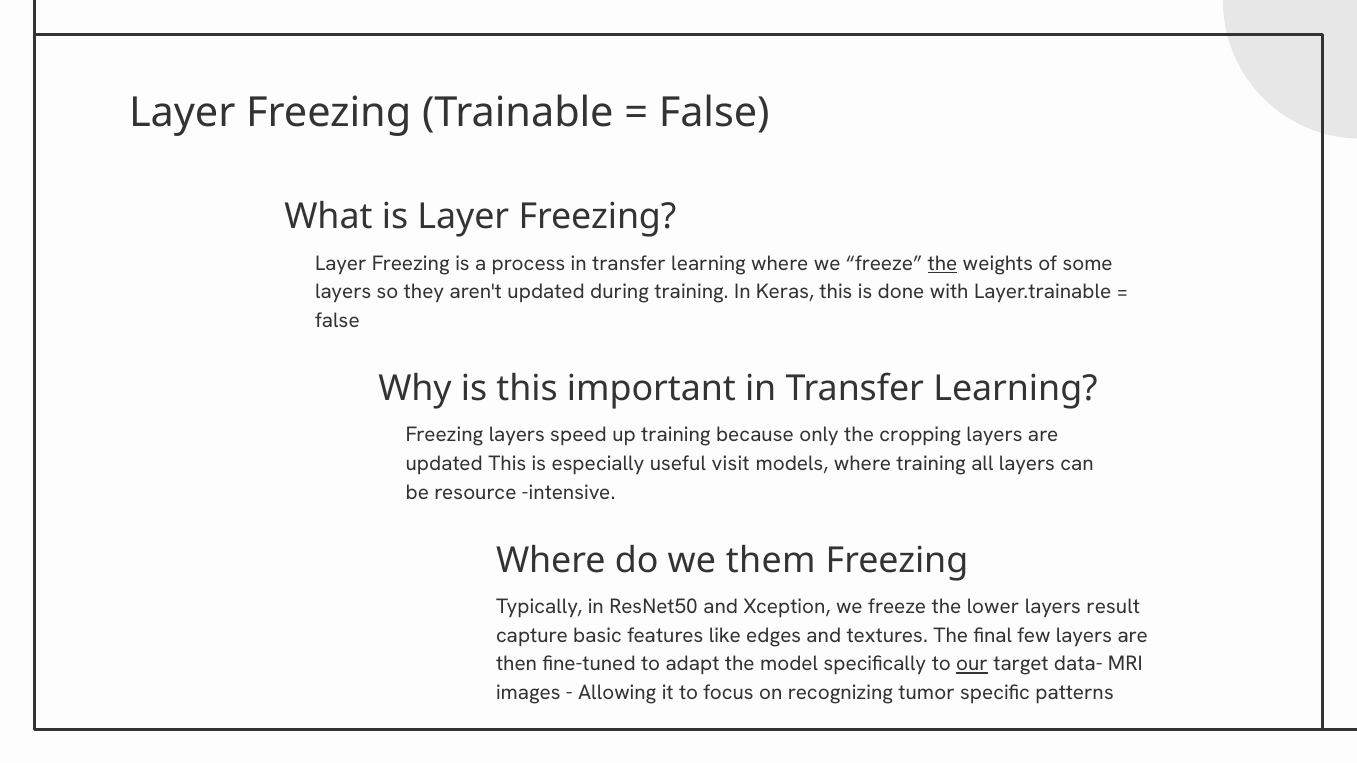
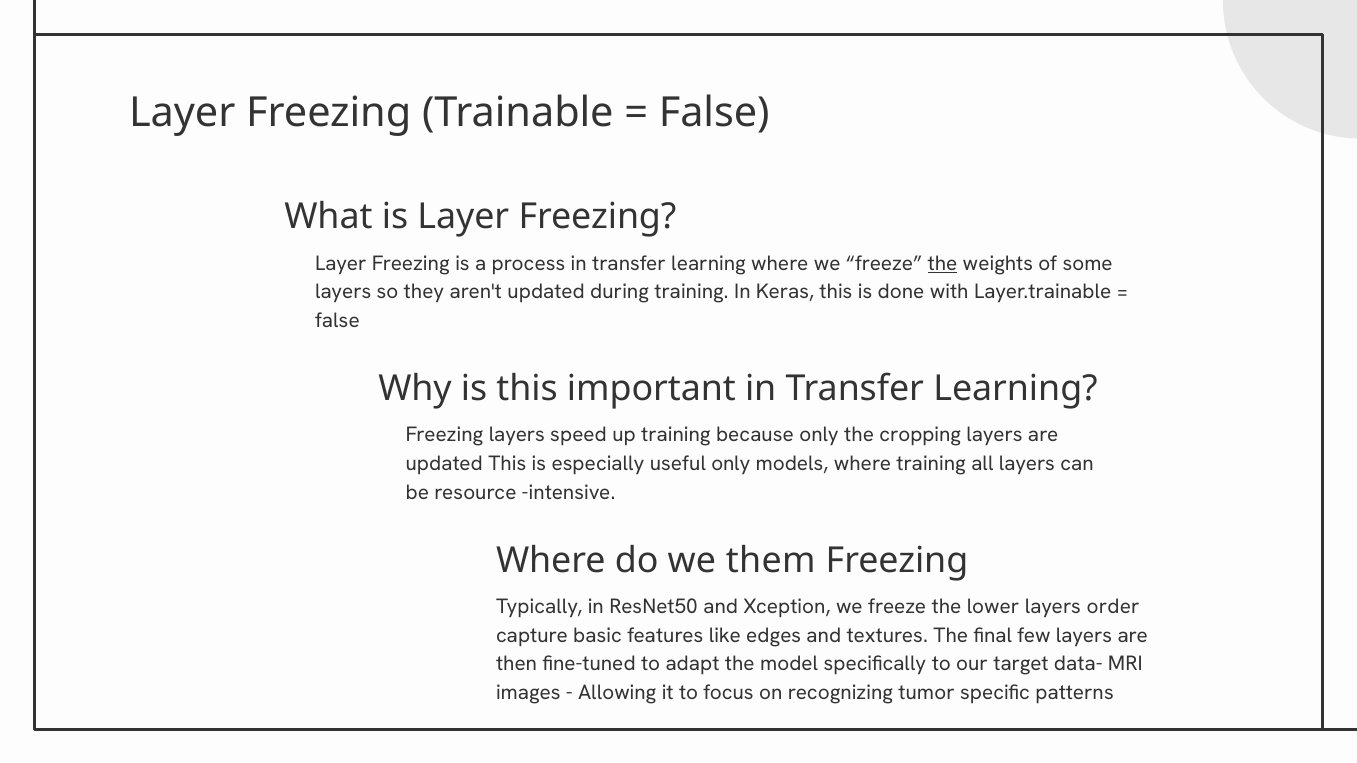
useful visit: visit -> only
result: result -> order
our underline: present -> none
